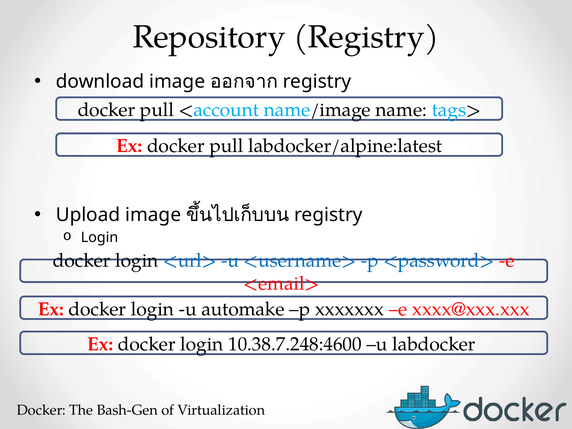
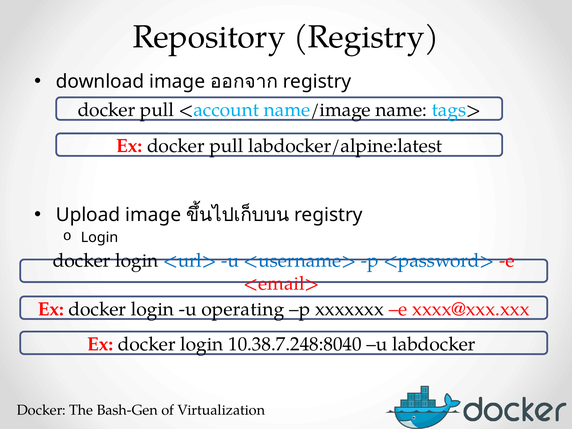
automake: automake -> operating
10.38.7.248:4600: 10.38.7.248:4600 -> 10.38.7.248:8040
